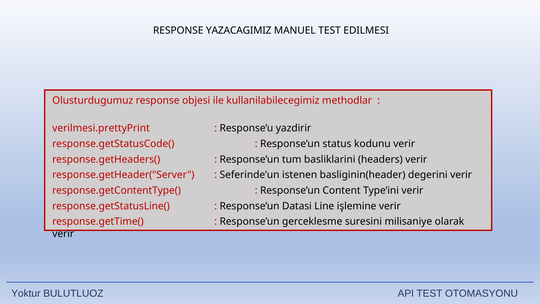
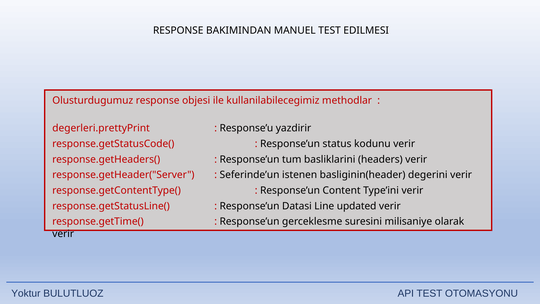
YAZACAGIMIZ: YAZACAGIMIZ -> BAKIMINDAN
verilmesi.prettyPrint: verilmesi.prettyPrint -> degerleri.prettyPrint
işlemine: işlemine -> updated
